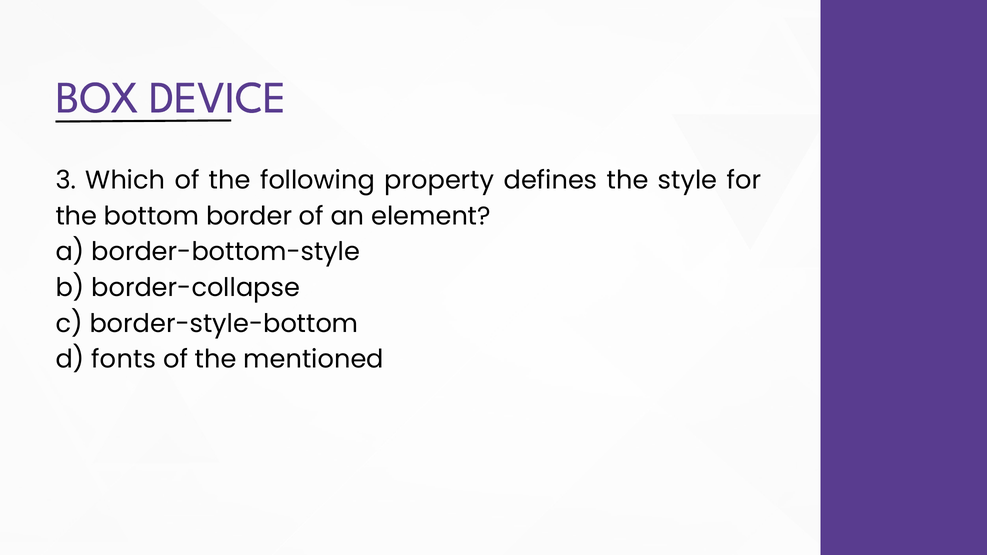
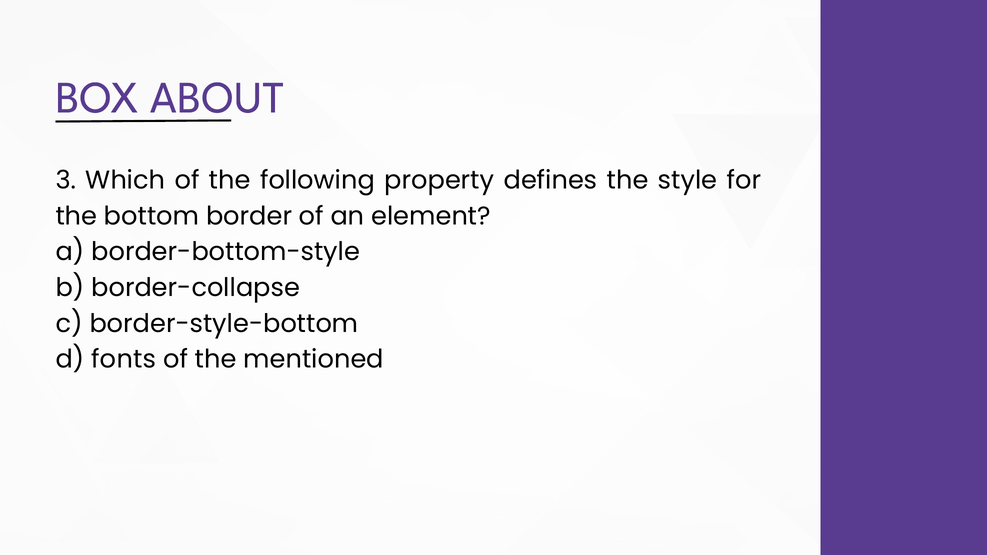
DEVICE: DEVICE -> ABOUT
